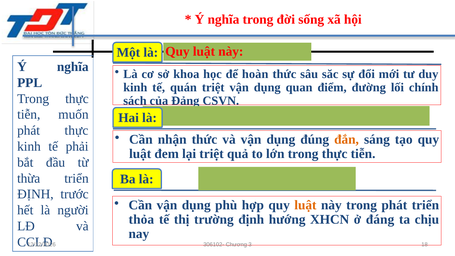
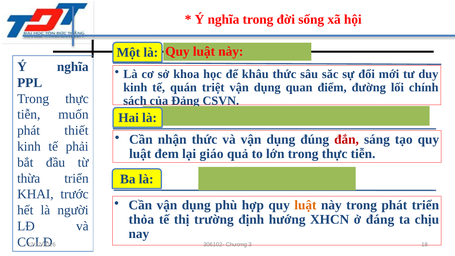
hoàn: hoàn -> khâu
phát thực: thực -> thiết
đắn colour: orange -> red
lại triệt: triệt -> giáo
ĐỊNH at (35, 194): ĐỊNH -> KHAI
